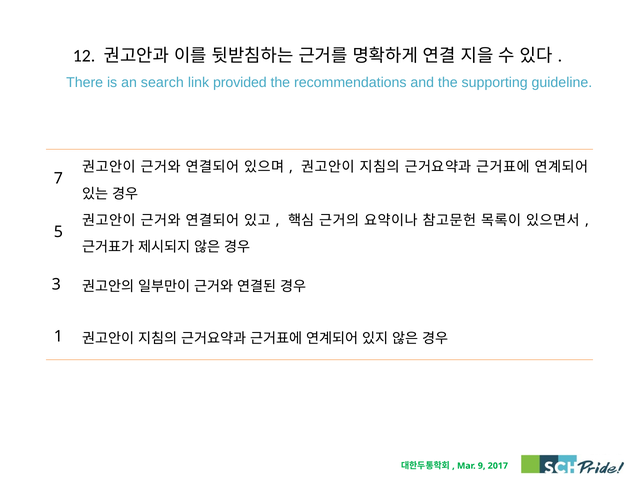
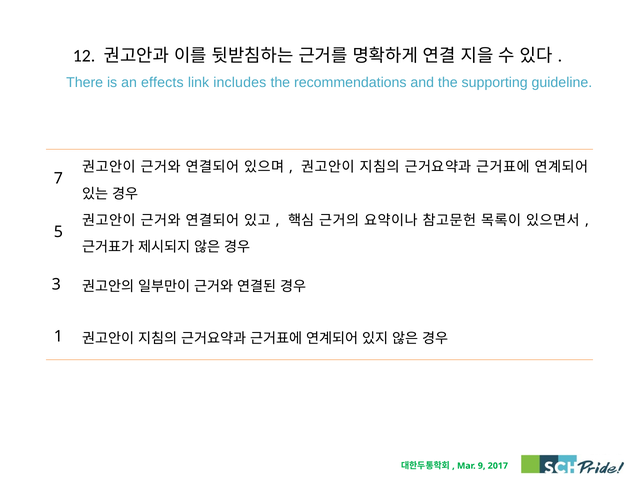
search: search -> effects
provided: provided -> includes
